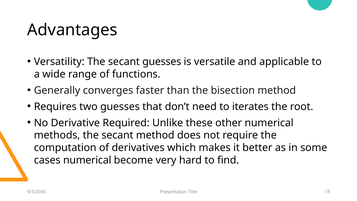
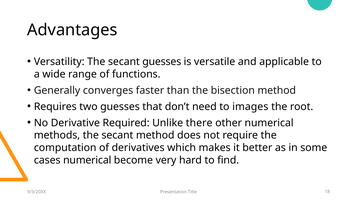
iterates: iterates -> images
these: these -> there
